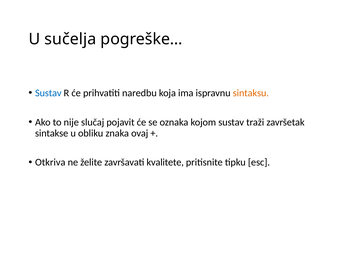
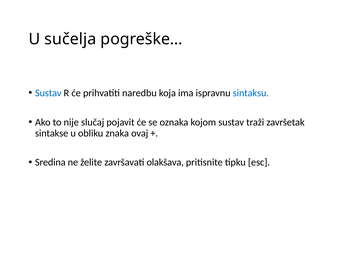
sintaksu colour: orange -> blue
Otkriva: Otkriva -> Sredina
kvalitete: kvalitete -> olakšava
